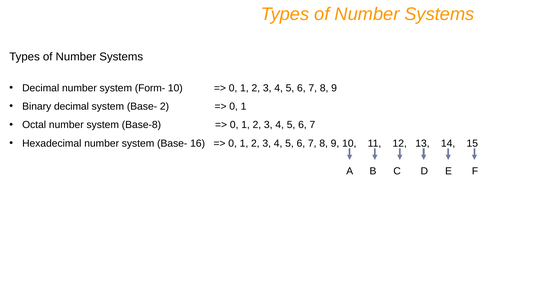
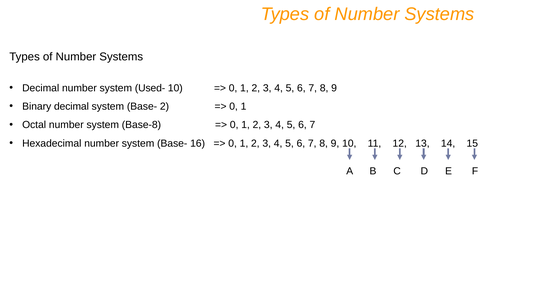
Form-: Form- -> Used-
